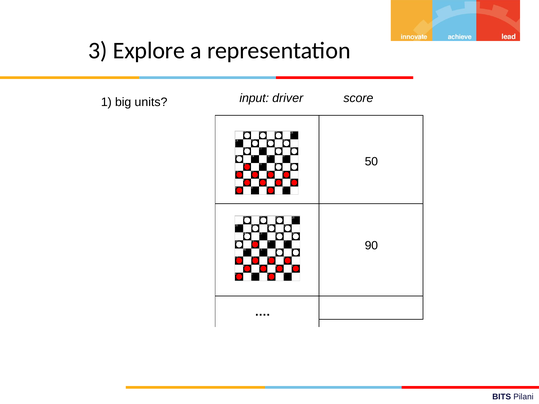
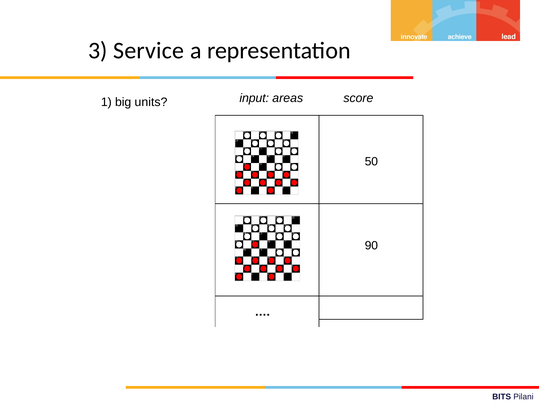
Explore: Explore -> Service
driver: driver -> areas
